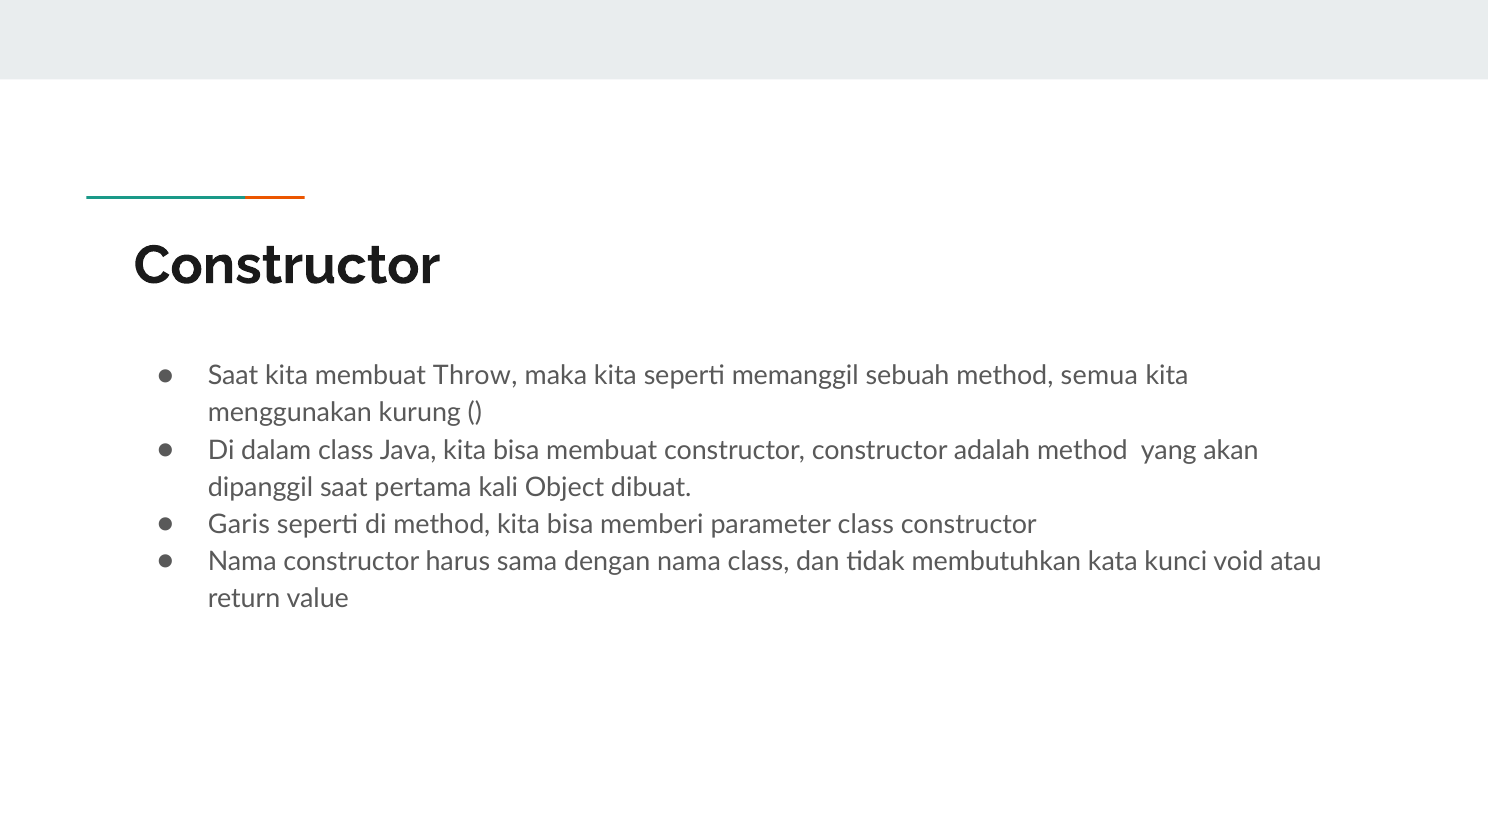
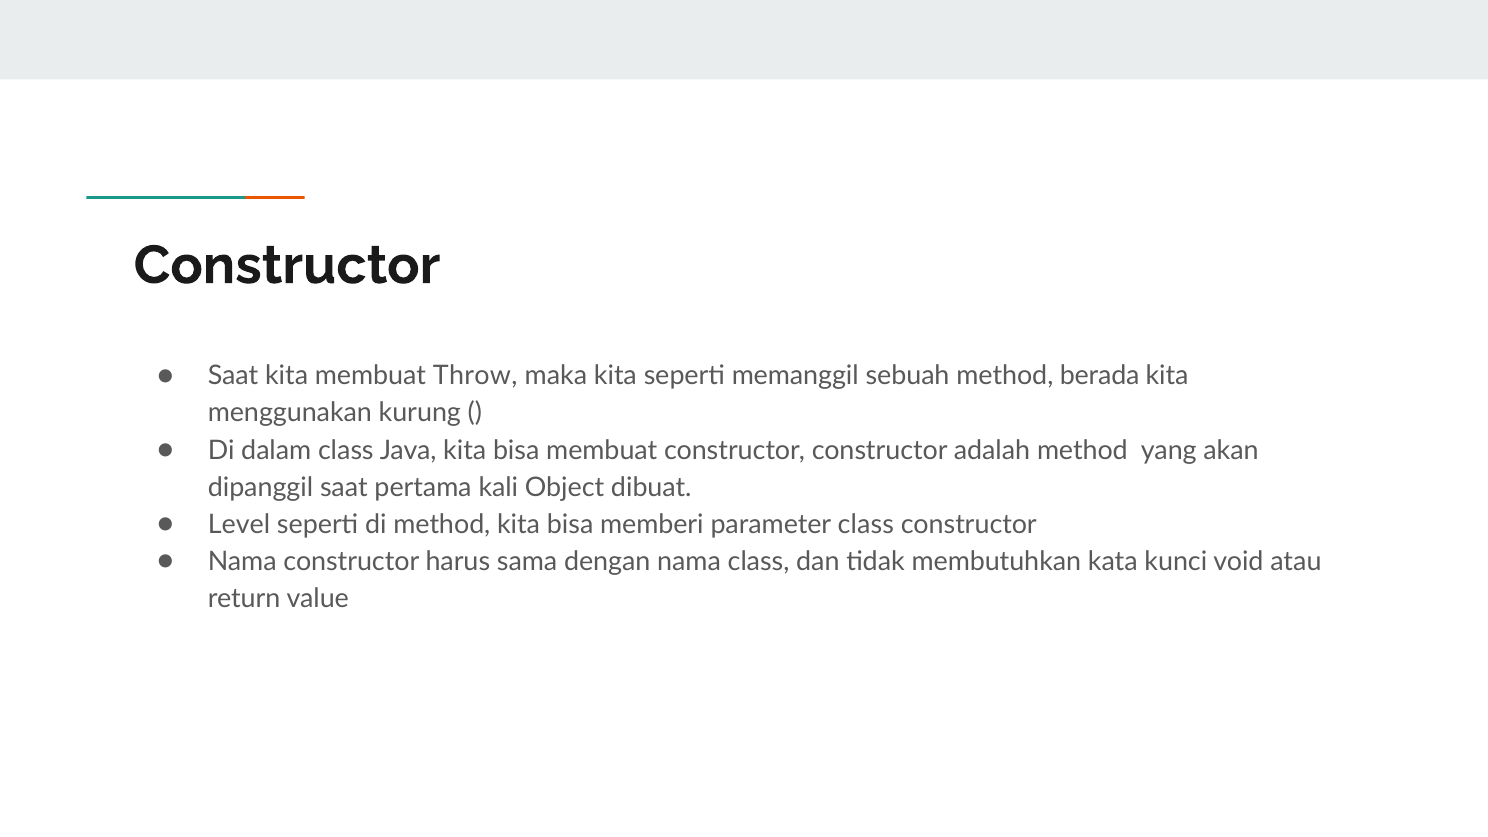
semua: semua -> berada
Garis: Garis -> Level
